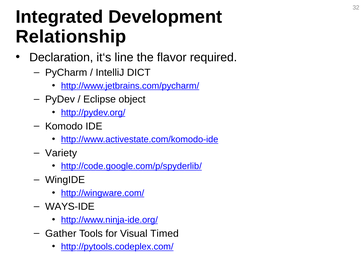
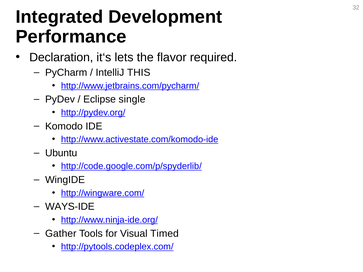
Relationship: Relationship -> Performance
line: line -> lets
DICT: DICT -> THIS
object: object -> single
Variety: Variety -> Ubuntu
